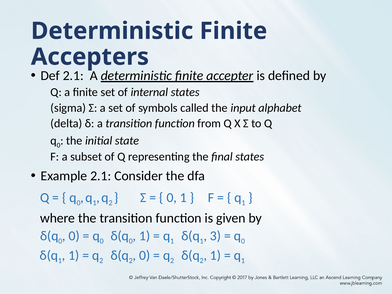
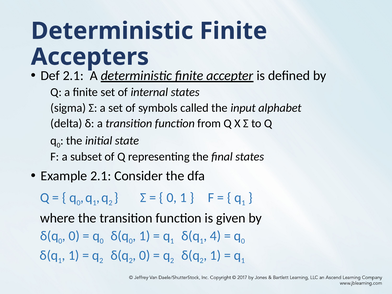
3: 3 -> 4
